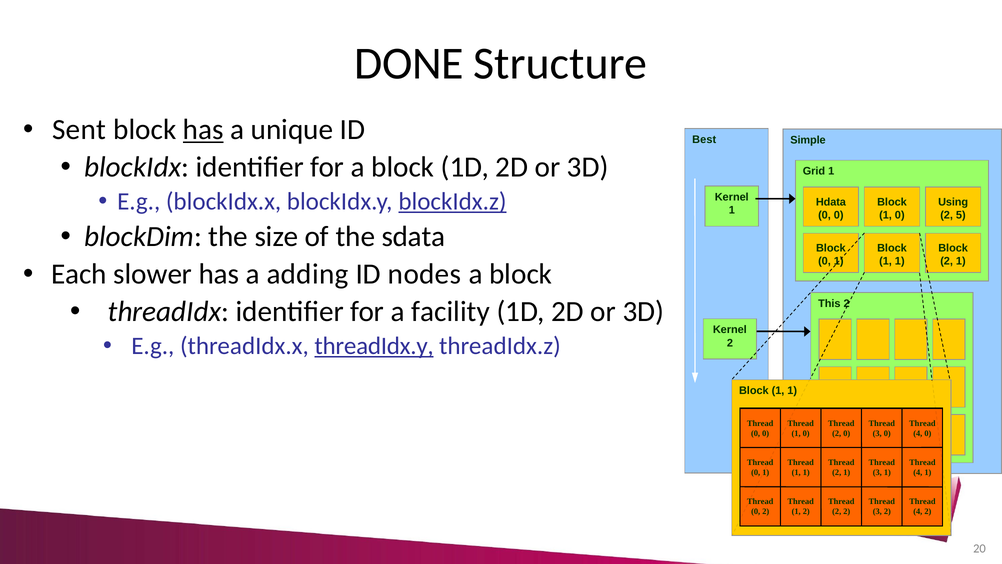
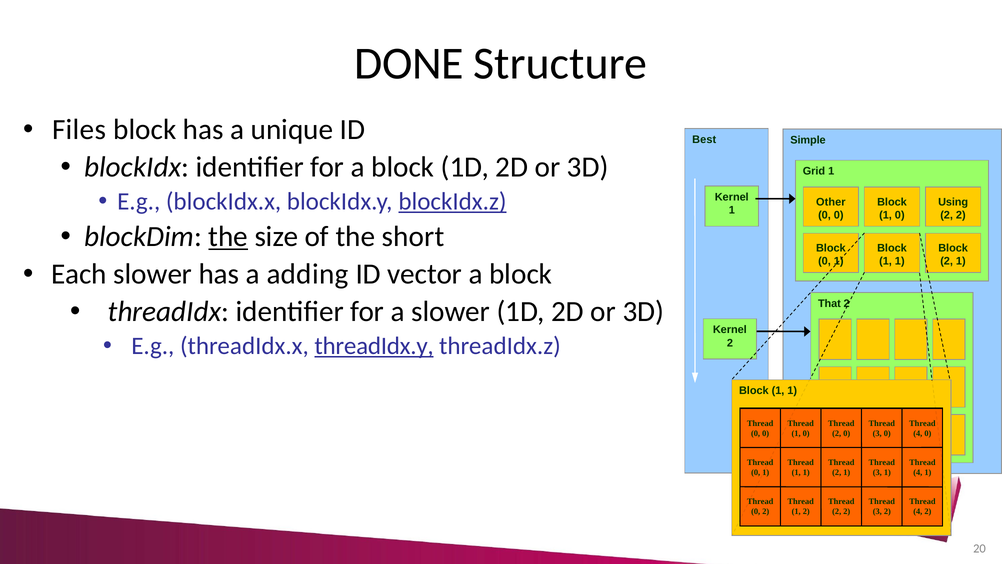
Sent: Sent -> Files
has at (203, 130) underline: present -> none
Hdata: Hdata -> Other
5 at (961, 215): 5 -> 2
the at (228, 236) underline: none -> present
sdata: sdata -> short
nodes: nodes -> vector
a facility: facility -> slower
This: This -> That
